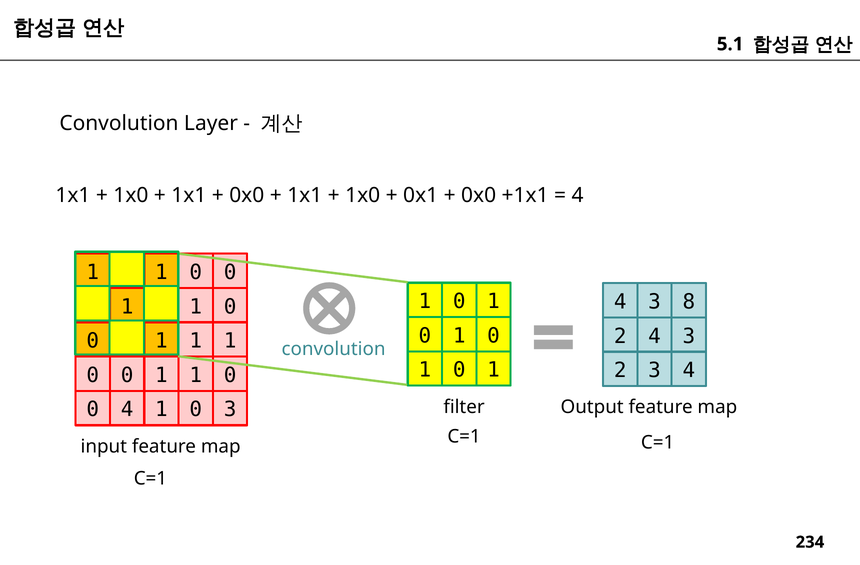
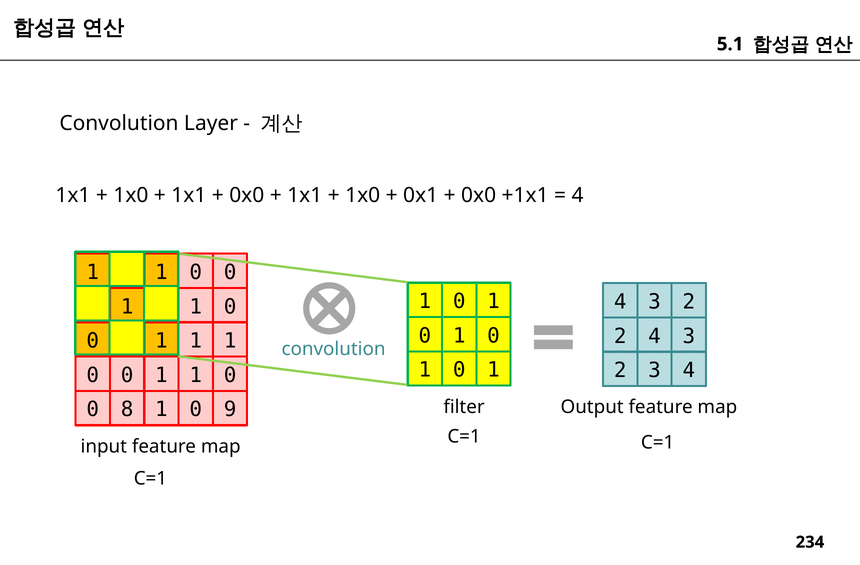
8 at (689, 302): 8 -> 2
0 4: 4 -> 8
0 3: 3 -> 9
